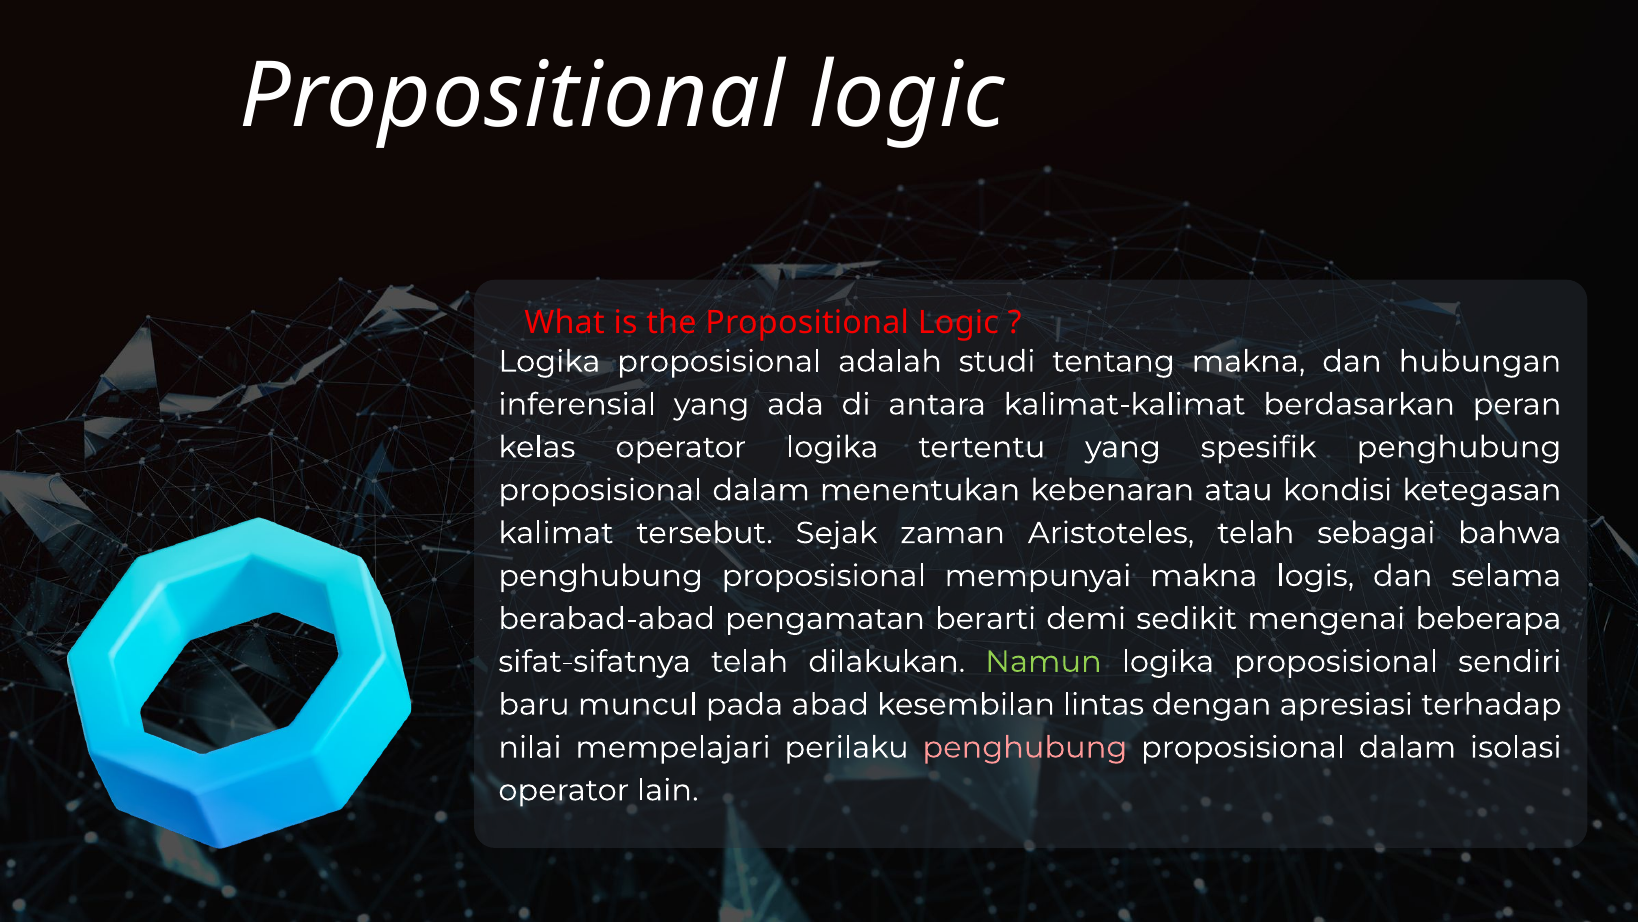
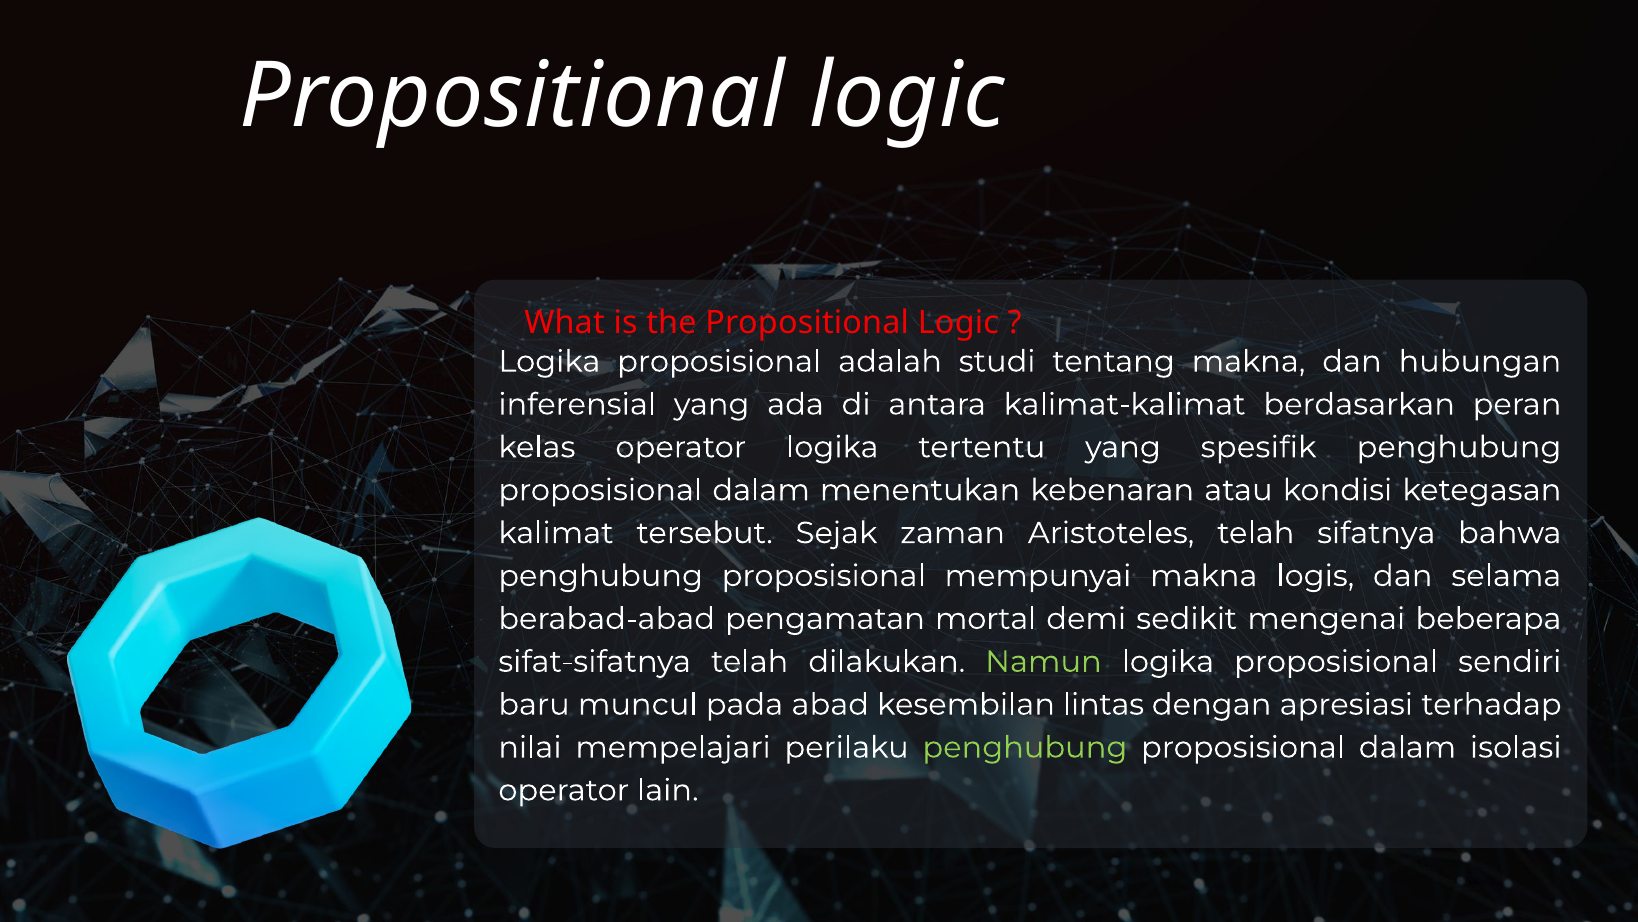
sebagai: sebagai -> sifatnya
berarti: berarti -> mortal
penghubung at (1025, 747) colour: pink -> light green
